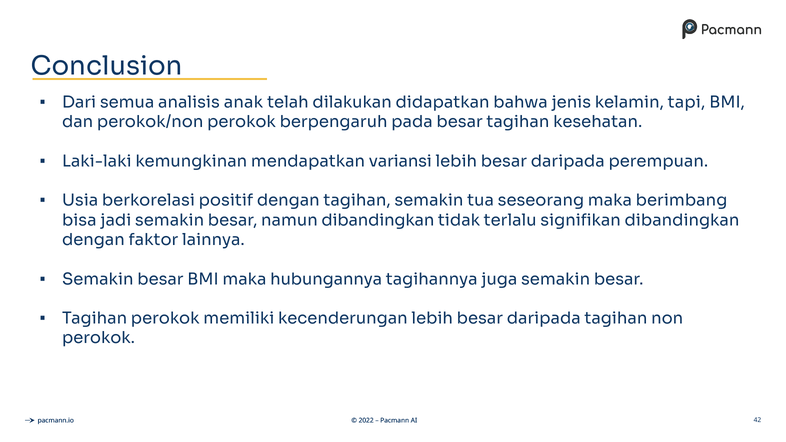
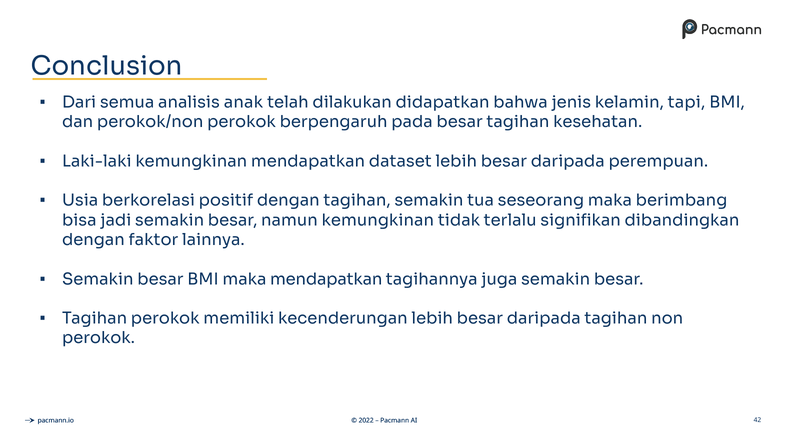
variansi: variansi -> dataset
namun dibandingkan: dibandingkan -> kemungkinan
maka hubungannya: hubungannya -> mendapatkan
